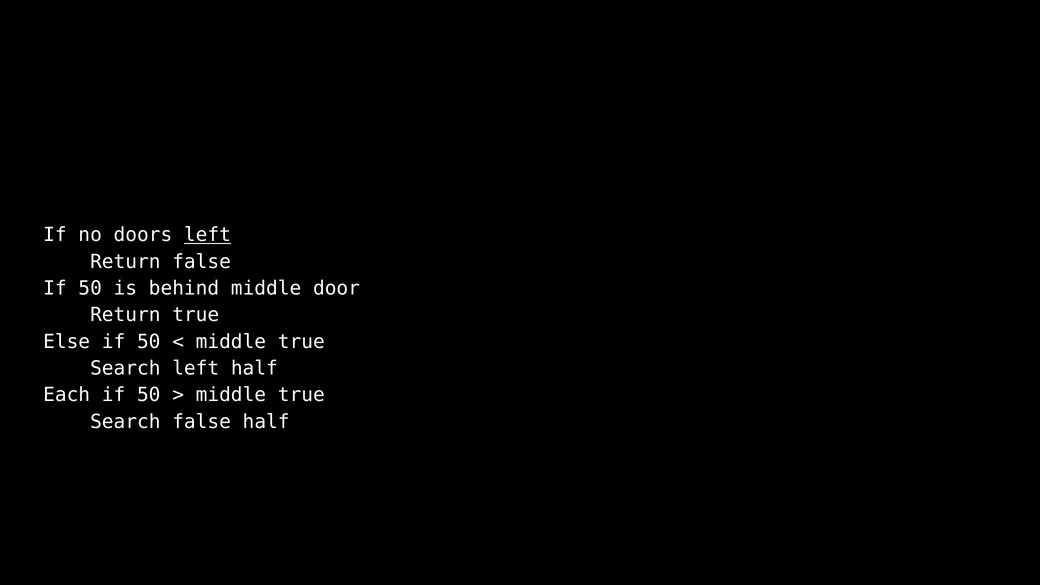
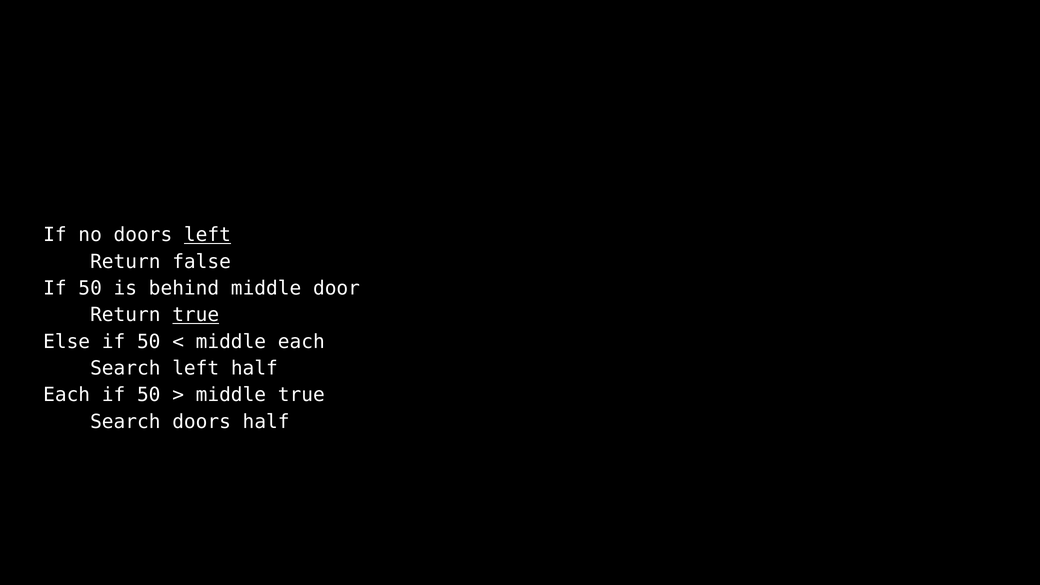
true at (196, 315) underline: none -> present
true at (301, 342): true -> each
Search false: false -> doors
